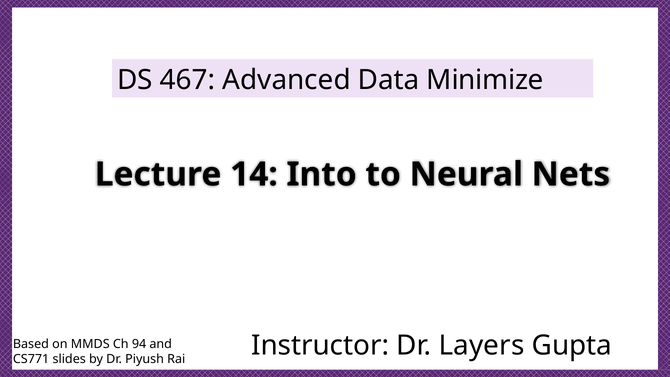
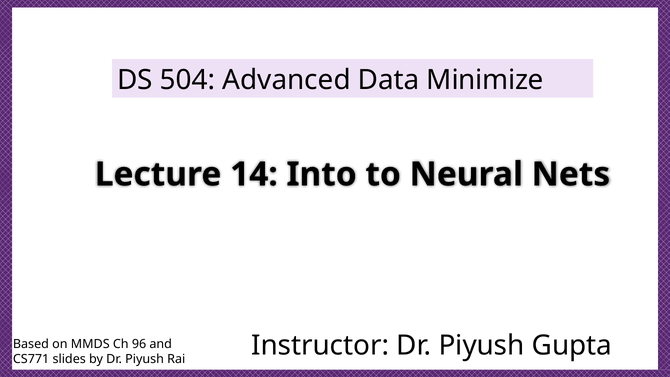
467: 467 -> 504
Instructor Dr Layers: Layers -> Piyush
94: 94 -> 96
